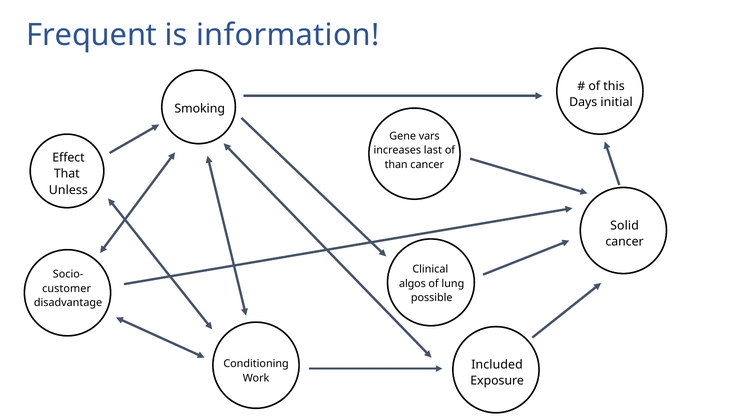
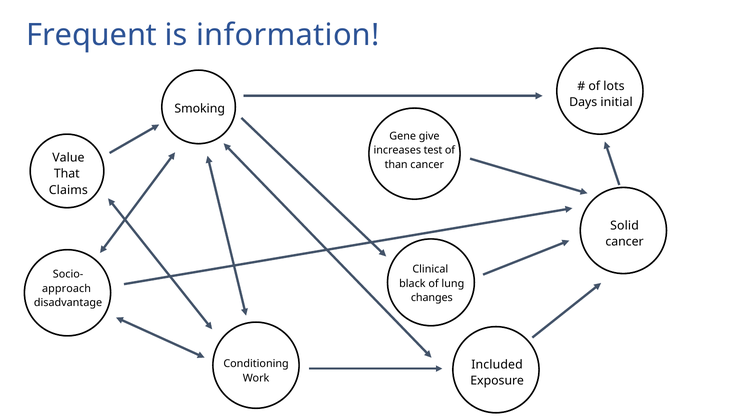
this: this -> lots
vars: vars -> give
last: last -> test
Effect: Effect -> Value
Unless: Unless -> Claims
algos: algos -> black
customer: customer -> approach
possible: possible -> changes
